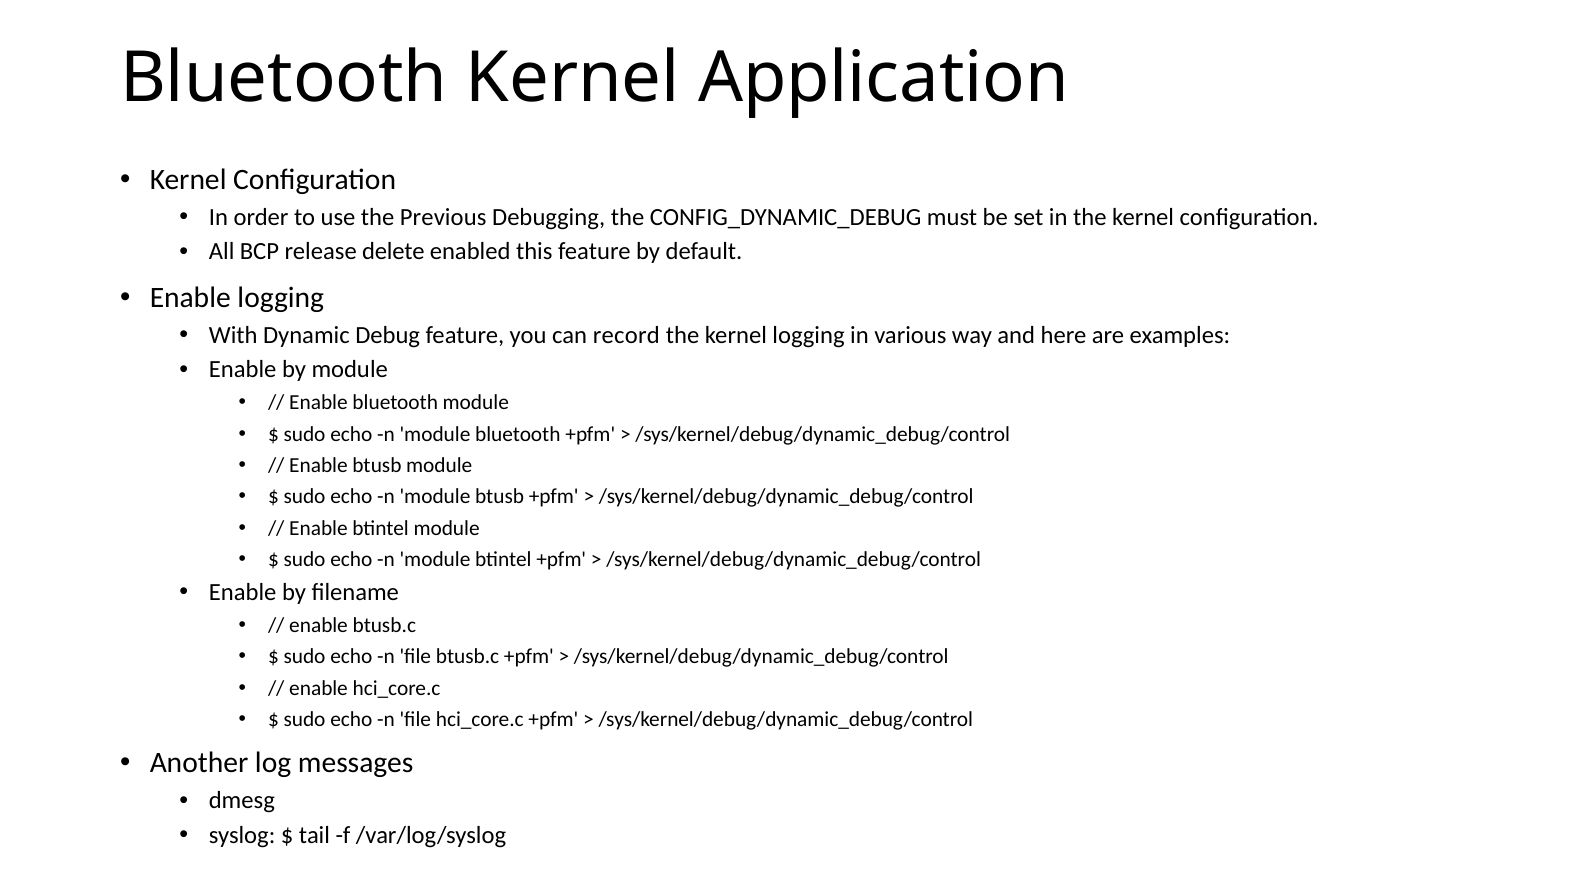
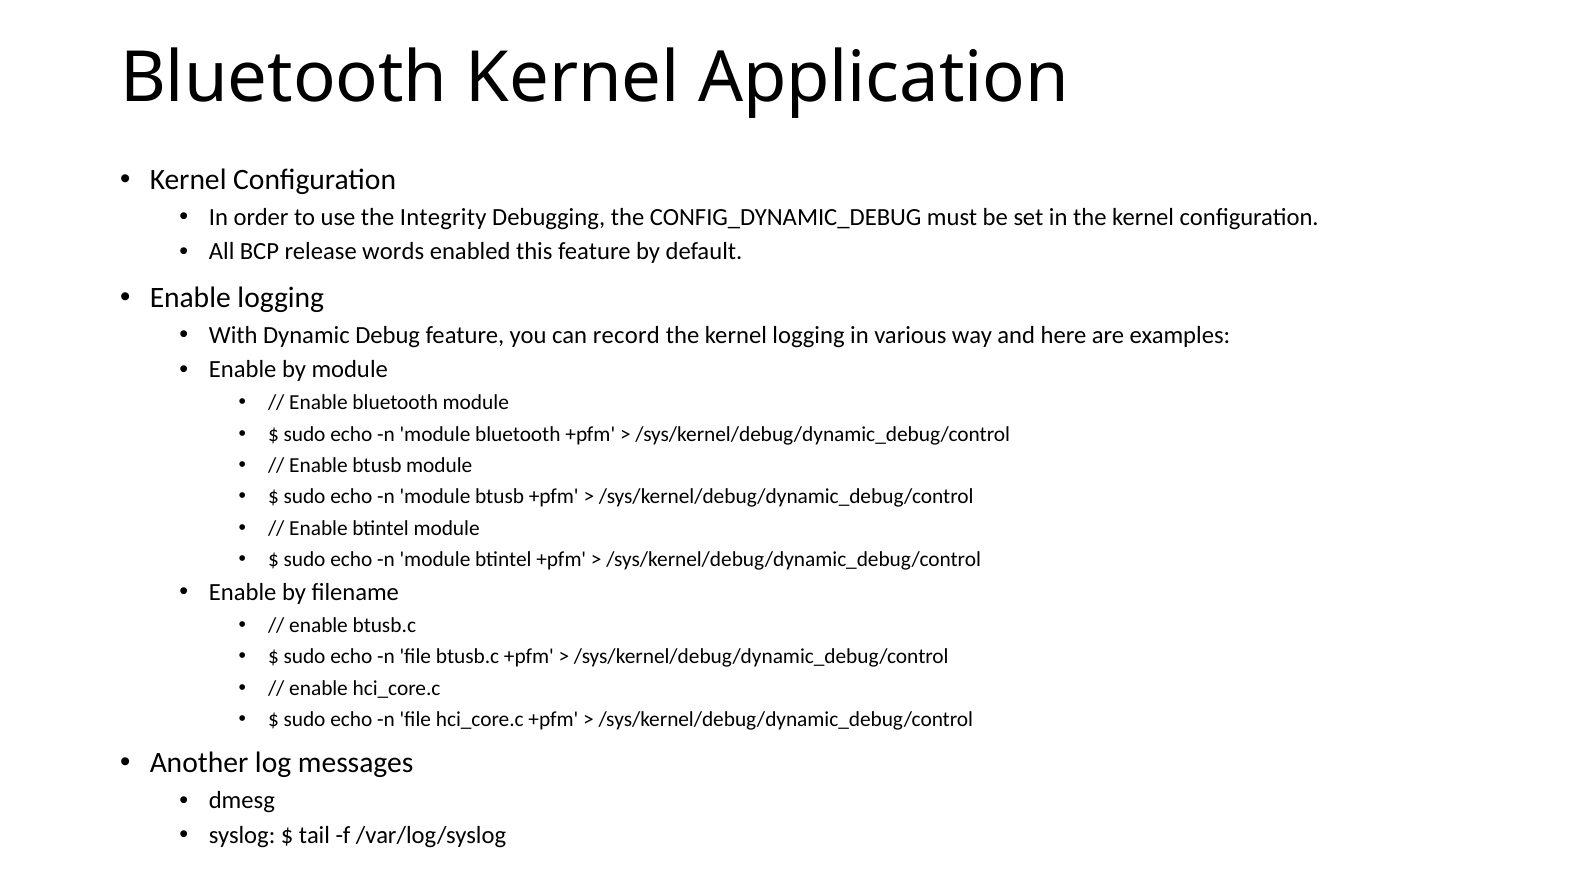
Previous: Previous -> Integrity
delete: delete -> words
